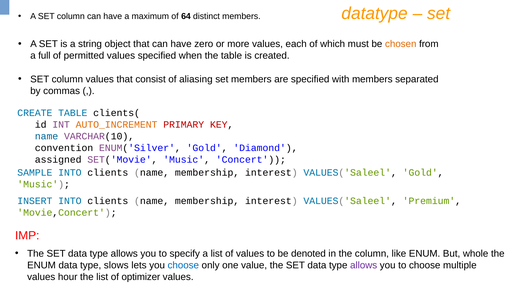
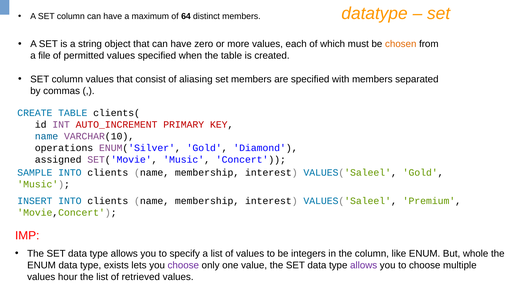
full: full -> file
AUTO_INCREMENT colour: orange -> red
convention: convention -> operations
denoted: denoted -> integers
slows: slows -> exists
choose at (183, 265) colour: blue -> purple
optimizer: optimizer -> retrieved
